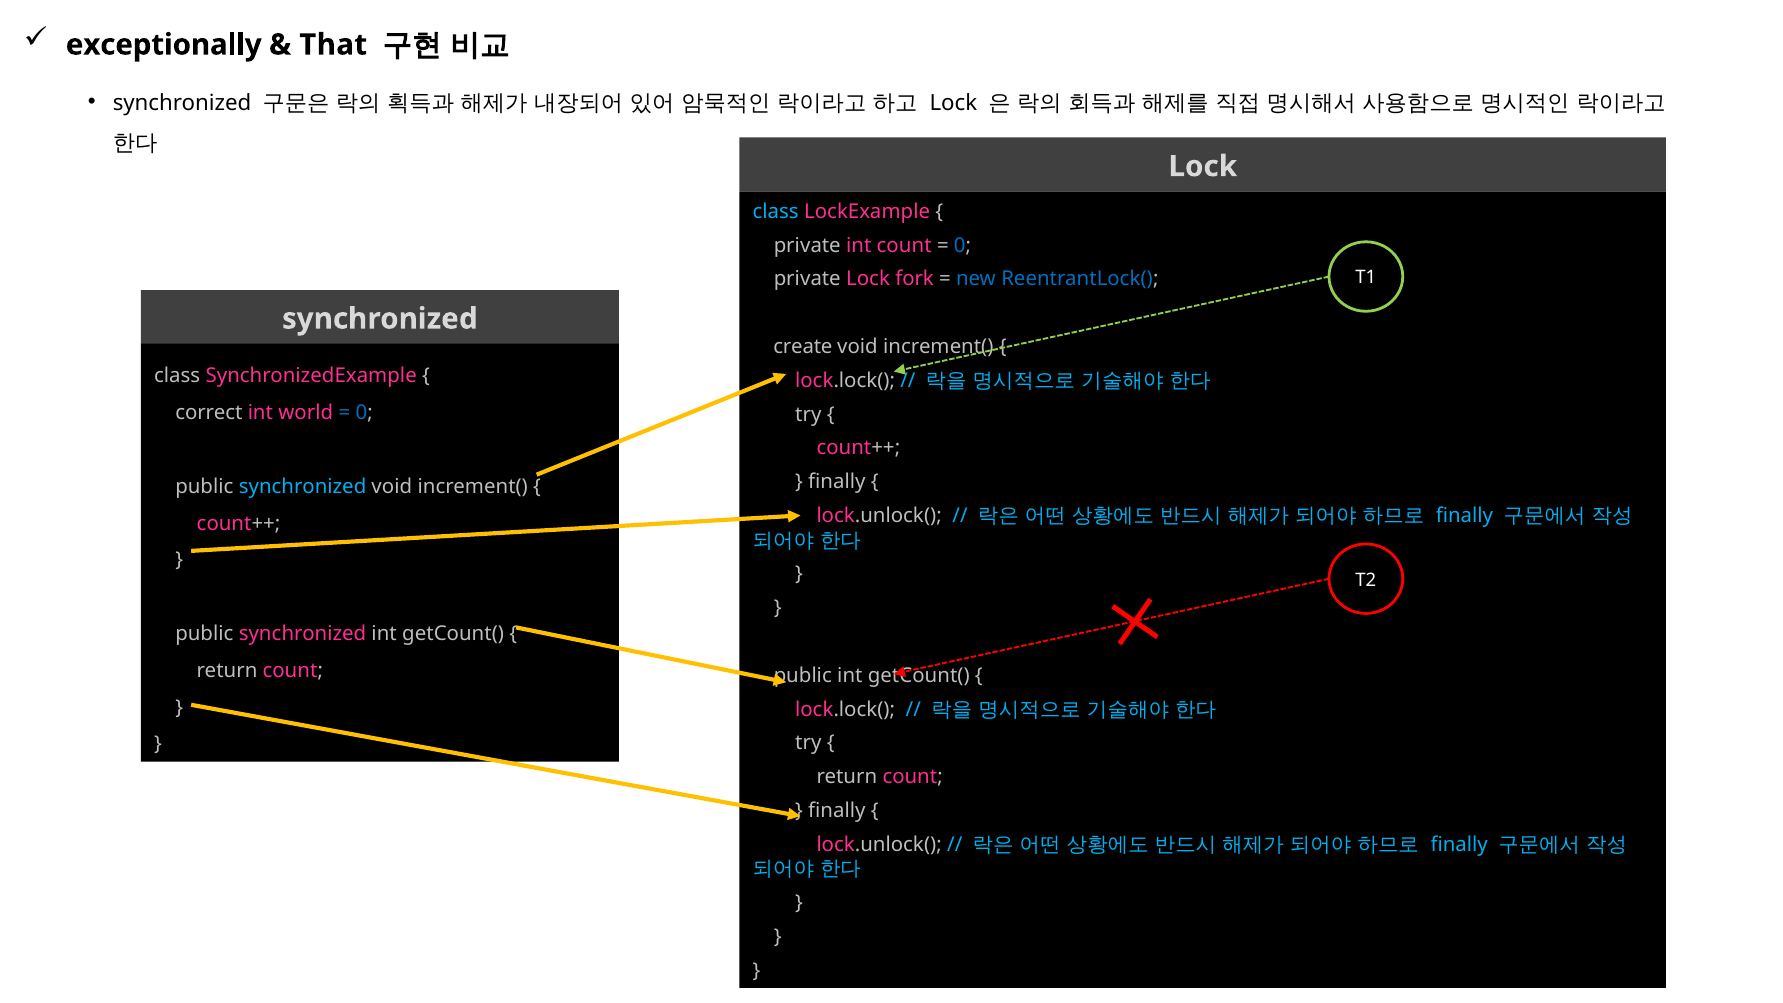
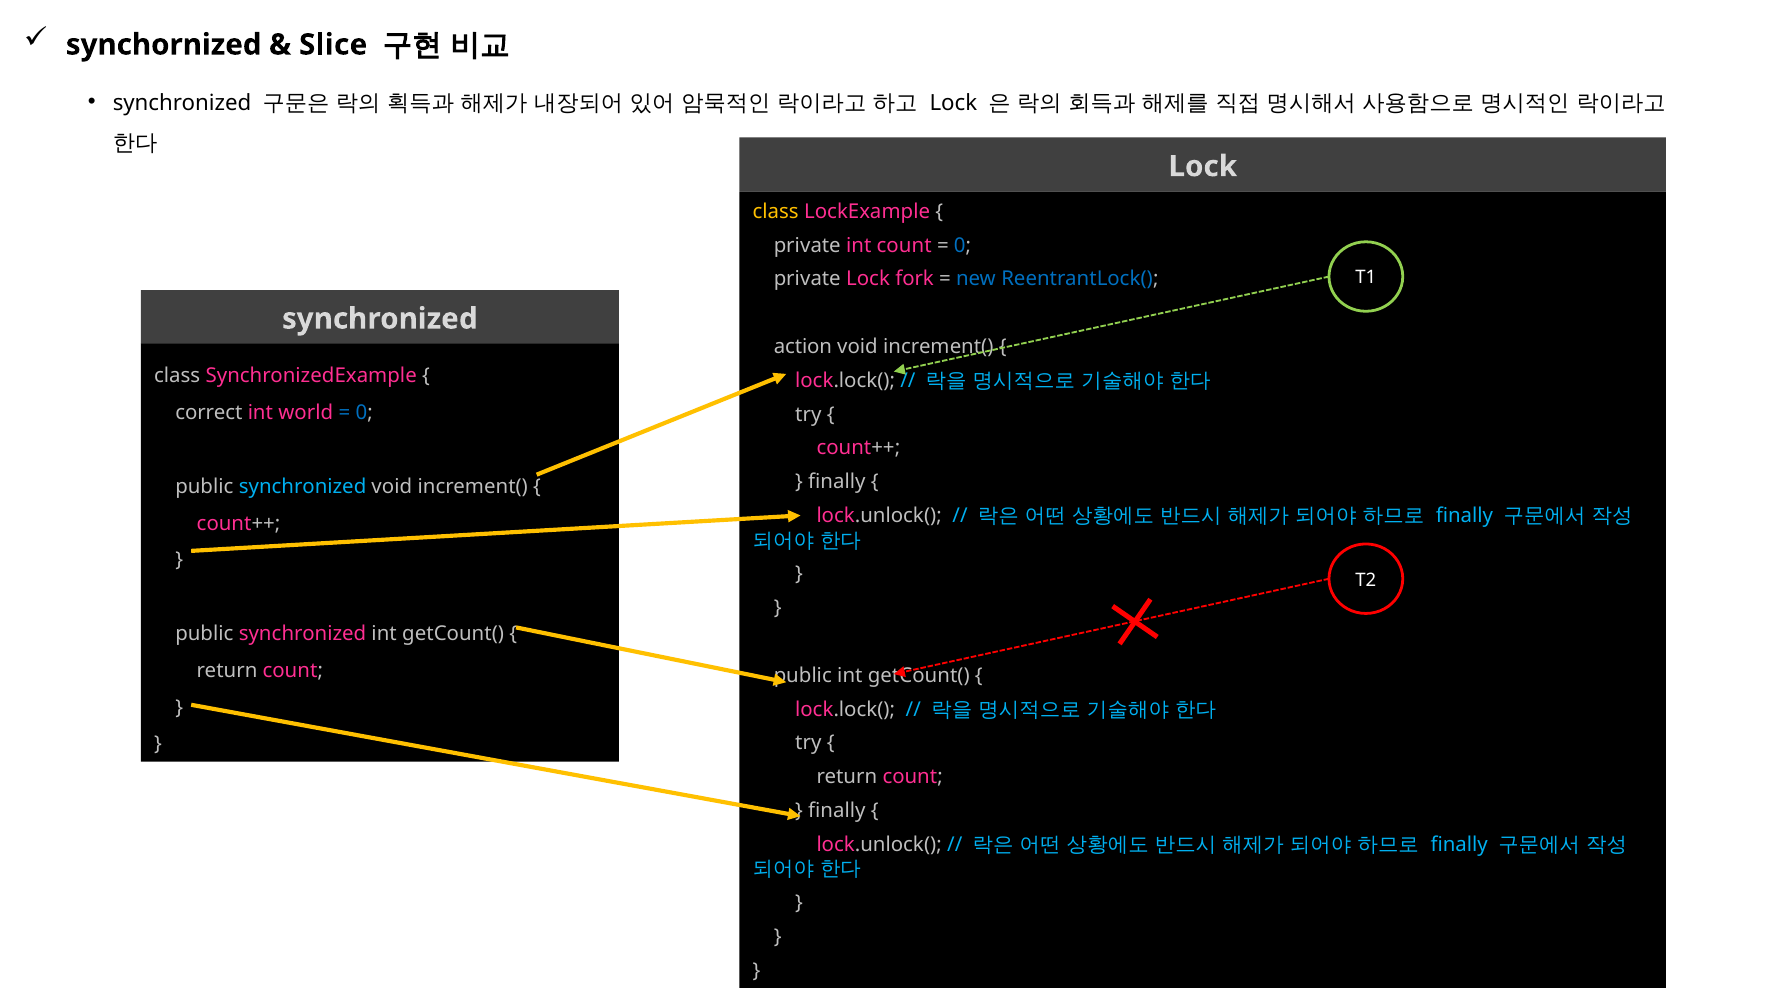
exceptionally: exceptionally -> synchornized
That: That -> Slice
class at (776, 212) colour: light blue -> yellow
create: create -> action
